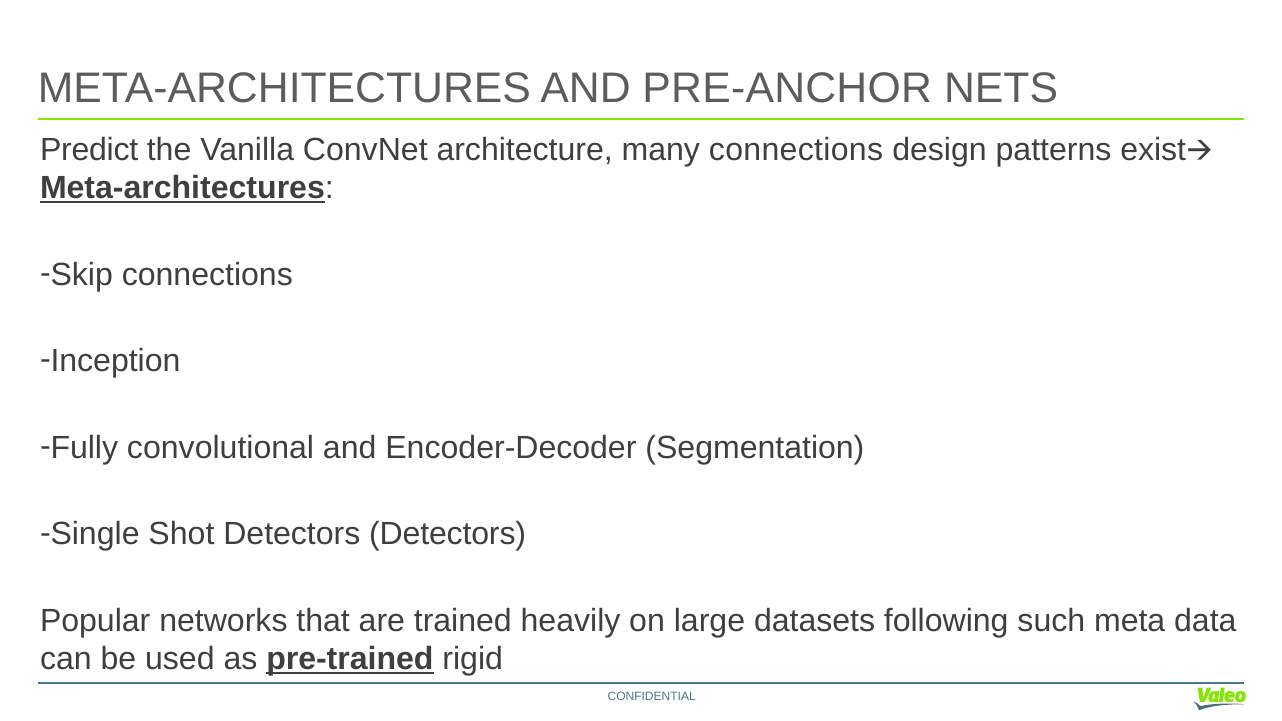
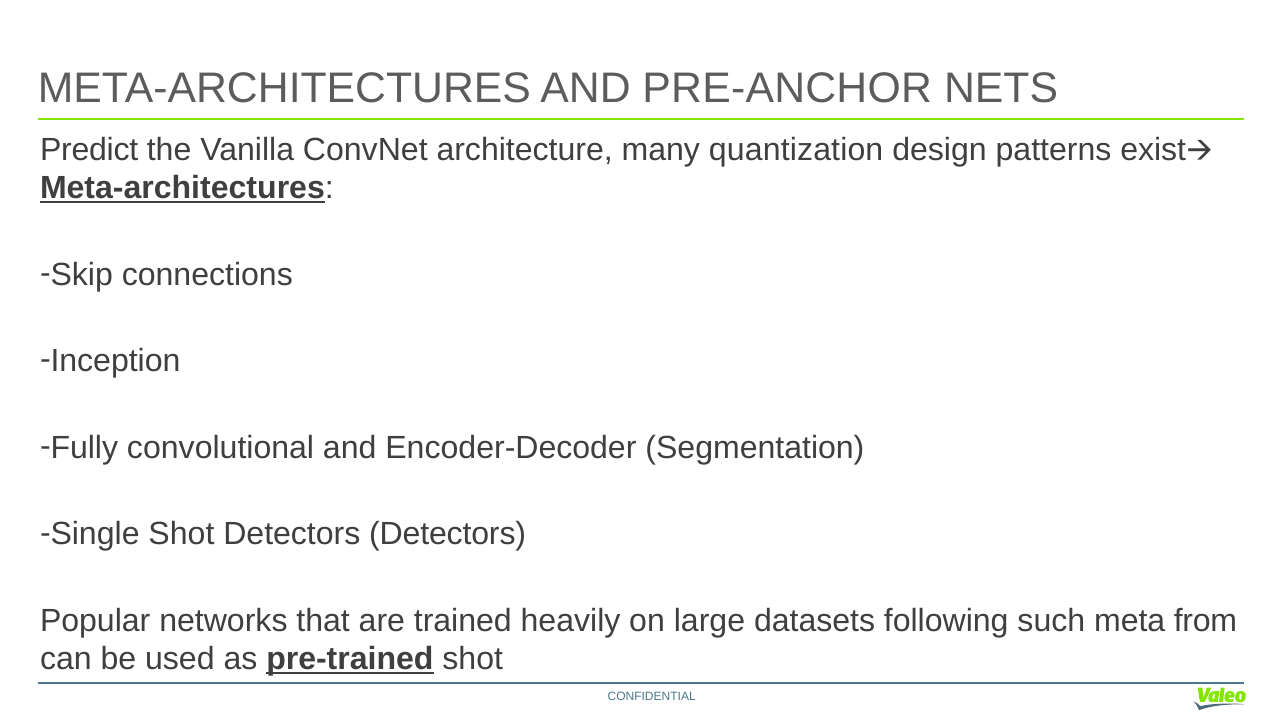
many connections: connections -> quantization
data: data -> from
pre-trained rigid: rigid -> shot
